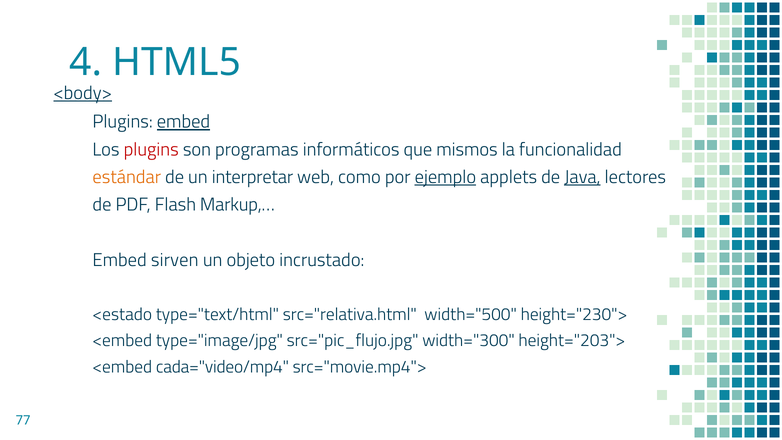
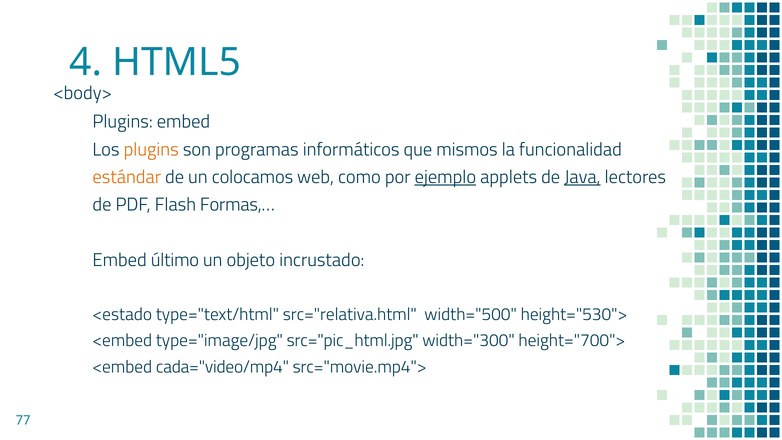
<body> underline: present -> none
embed at (183, 122) underline: present -> none
plugins at (151, 149) colour: red -> orange
interpretar: interpretar -> colocamos
Markup,…: Markup,… -> Formas,…
sirven: sirven -> último
height="230">: height="230"> -> height="530">
src="pic_flujo.jpg: src="pic_flujo.jpg -> src="pic_html.jpg
height="203">: height="203"> -> height="700">
